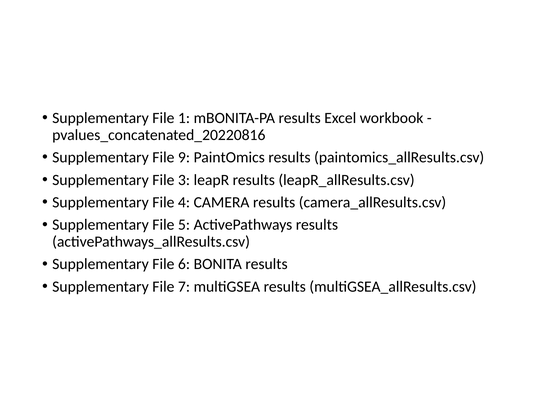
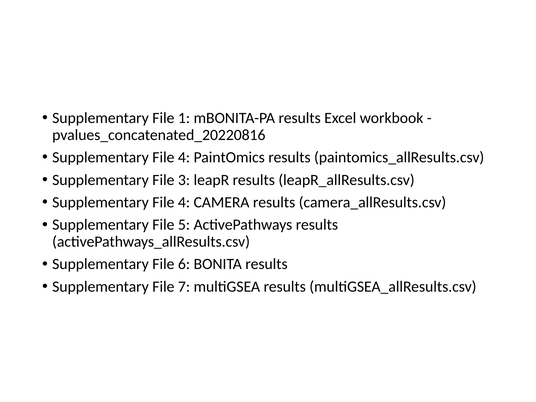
9 at (184, 157): 9 -> 4
